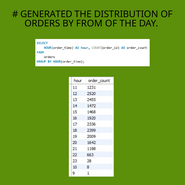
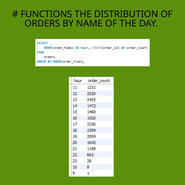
GENERATED: GENERATED -> FUNCTIONS
FROM: FROM -> NAME
